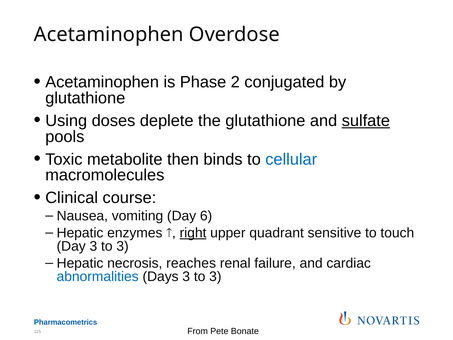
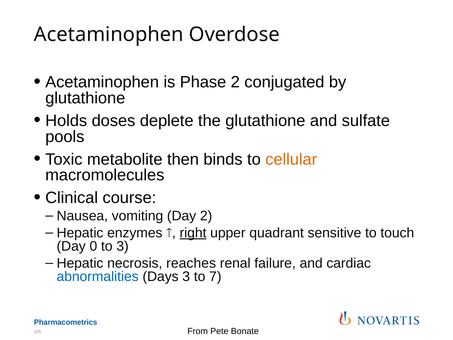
Using: Using -> Holds
sulfate underline: present -> none
cellular colour: blue -> orange
Day 6: 6 -> 2
Day 3: 3 -> 0
Days 3 to 3: 3 -> 7
